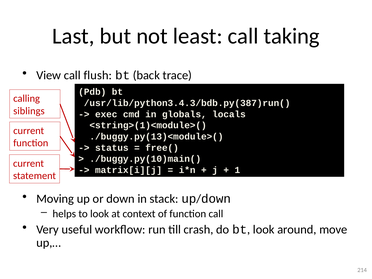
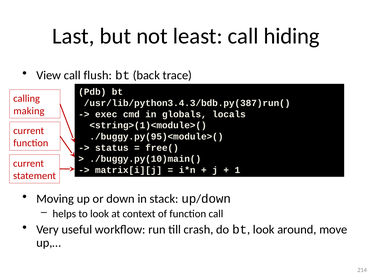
taking: taking -> hiding
siblings: siblings -> making
./buggy.py(13)<module>(: ./buggy.py(13)<module>( -> ./buggy.py(95)<module>(
